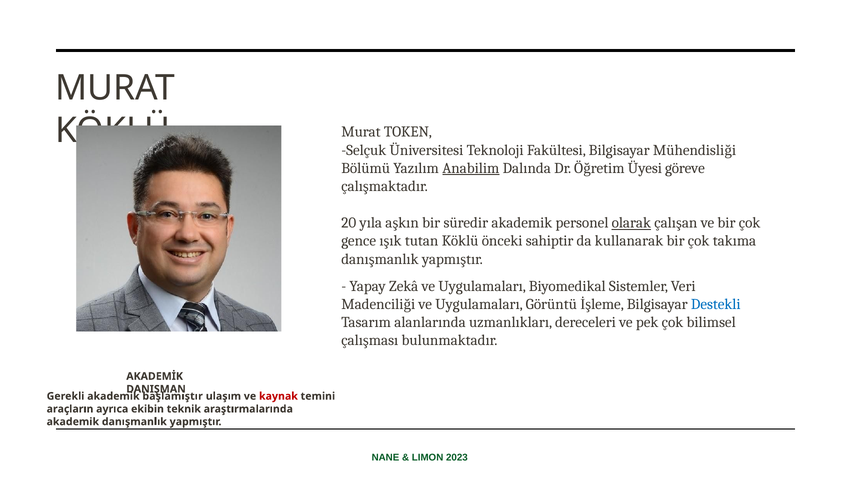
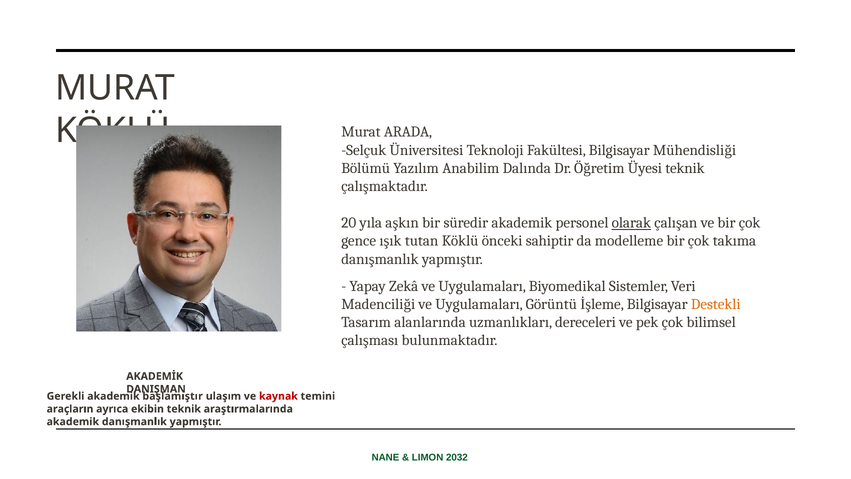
TOKEN: TOKEN -> ARADA
Anabilim underline: present -> none
Üyesi göreve: göreve -> teknik
kullanarak: kullanarak -> modelleme
Destekli colour: blue -> orange
2023: 2023 -> 2032
